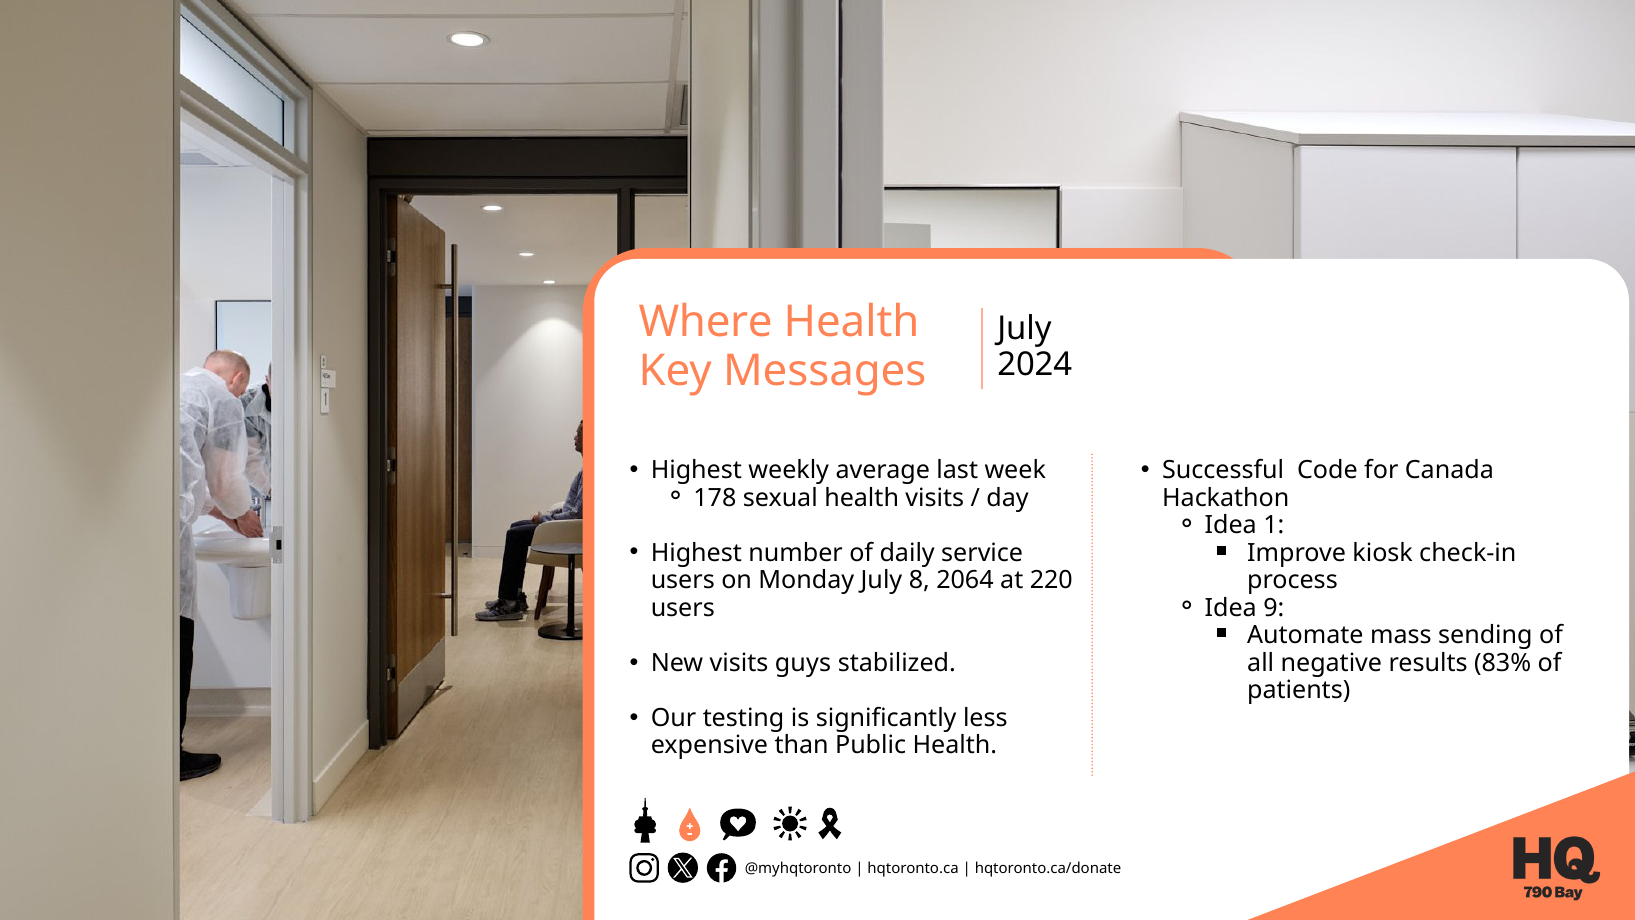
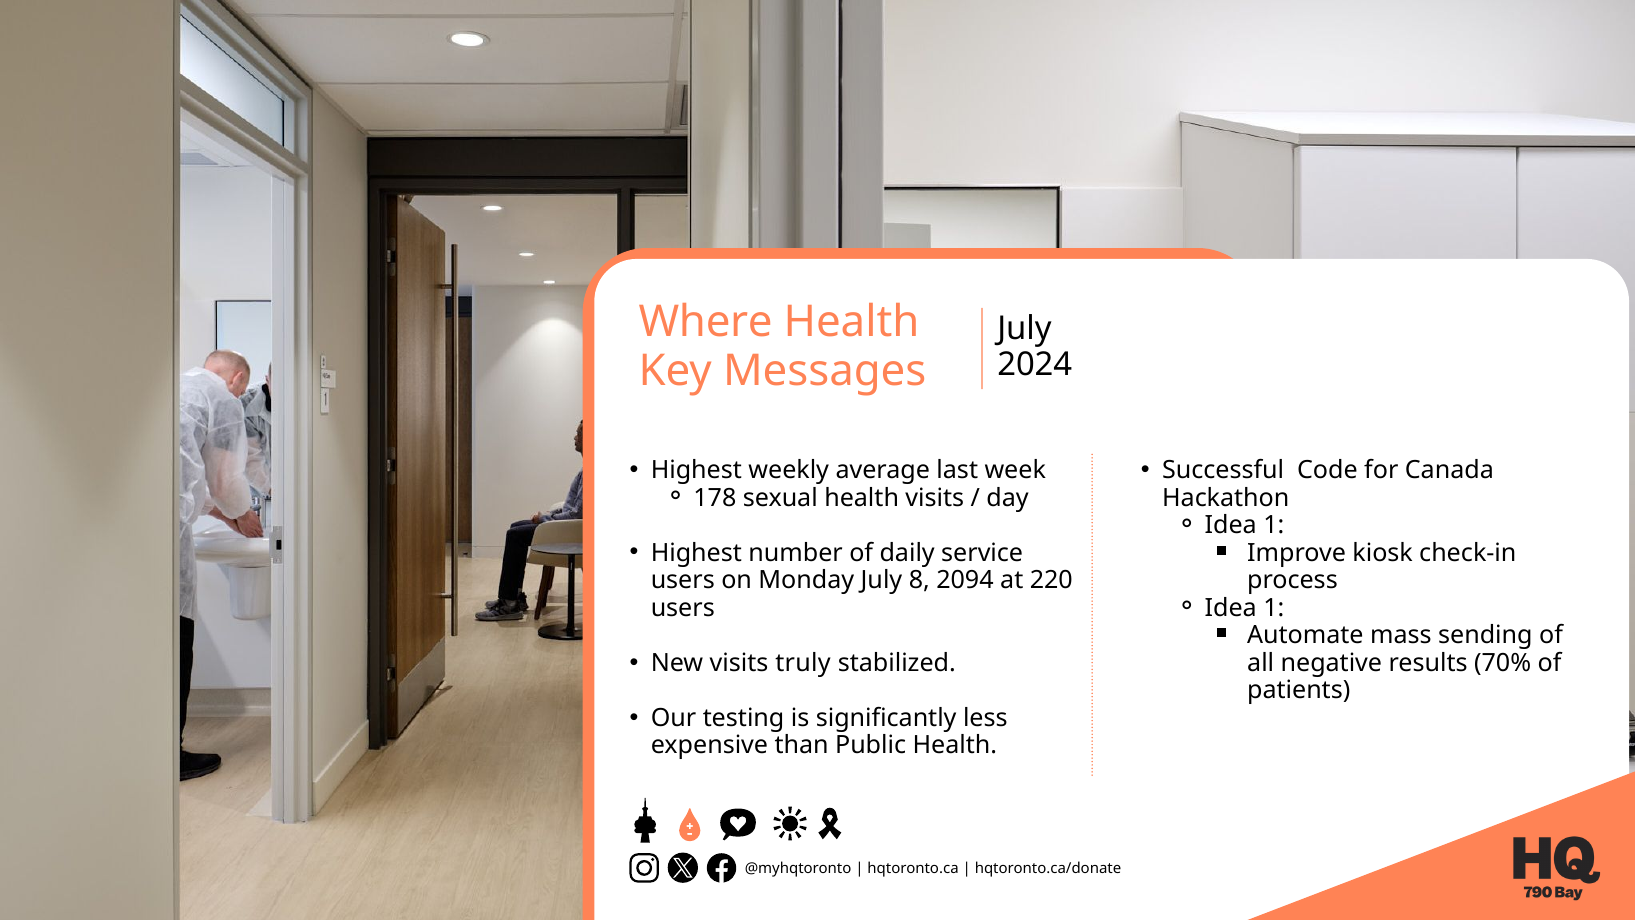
2064: 2064 -> 2094
9 at (1274, 608): 9 -> 1
guys: guys -> truly
83%: 83% -> 70%
